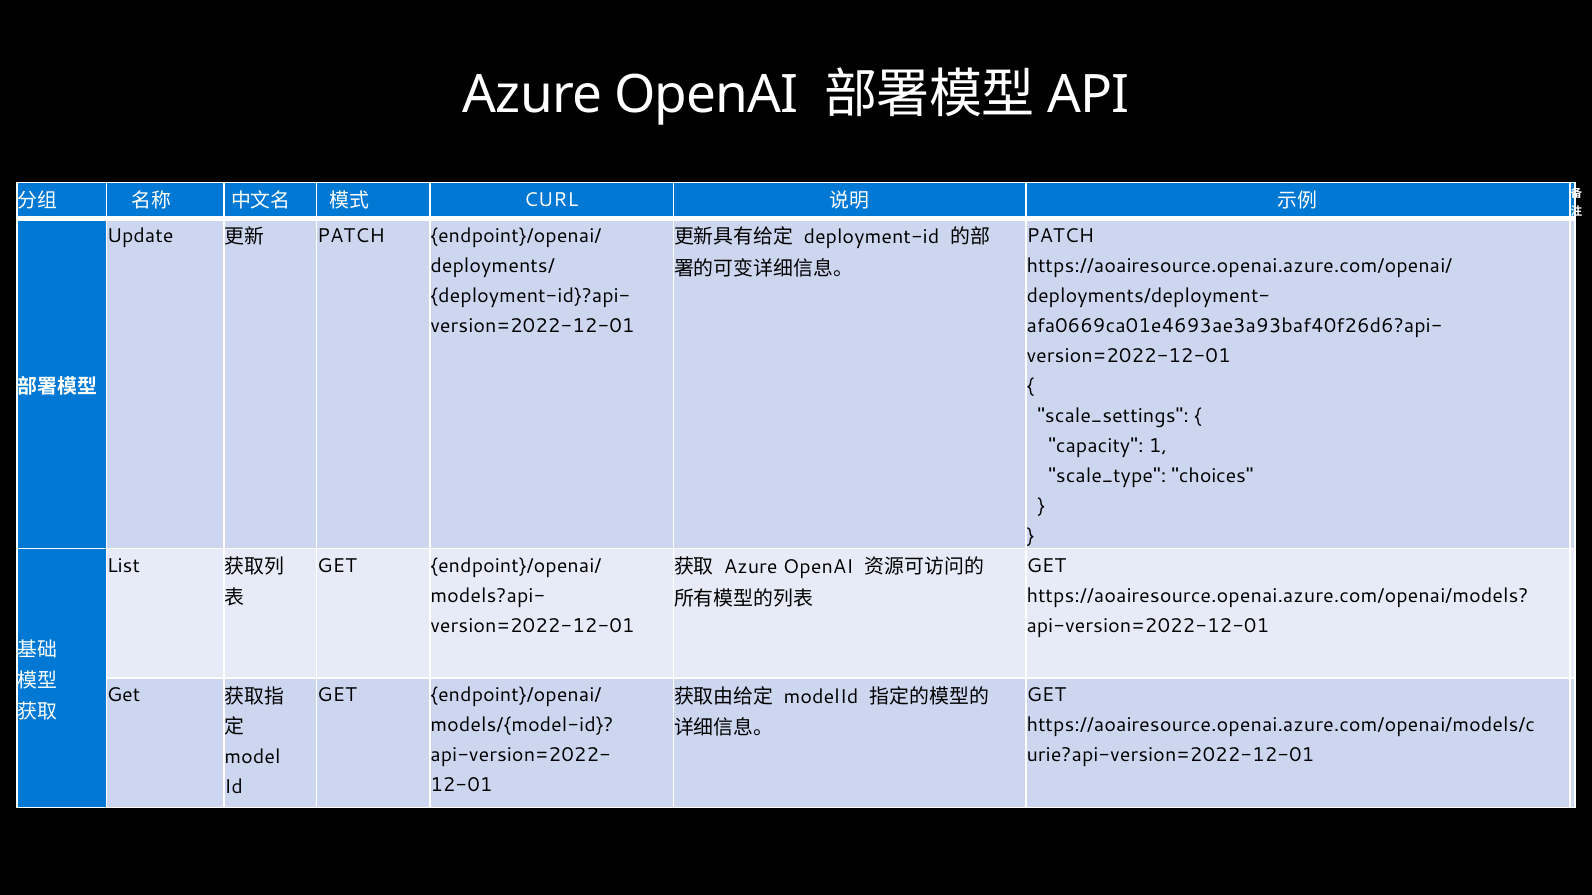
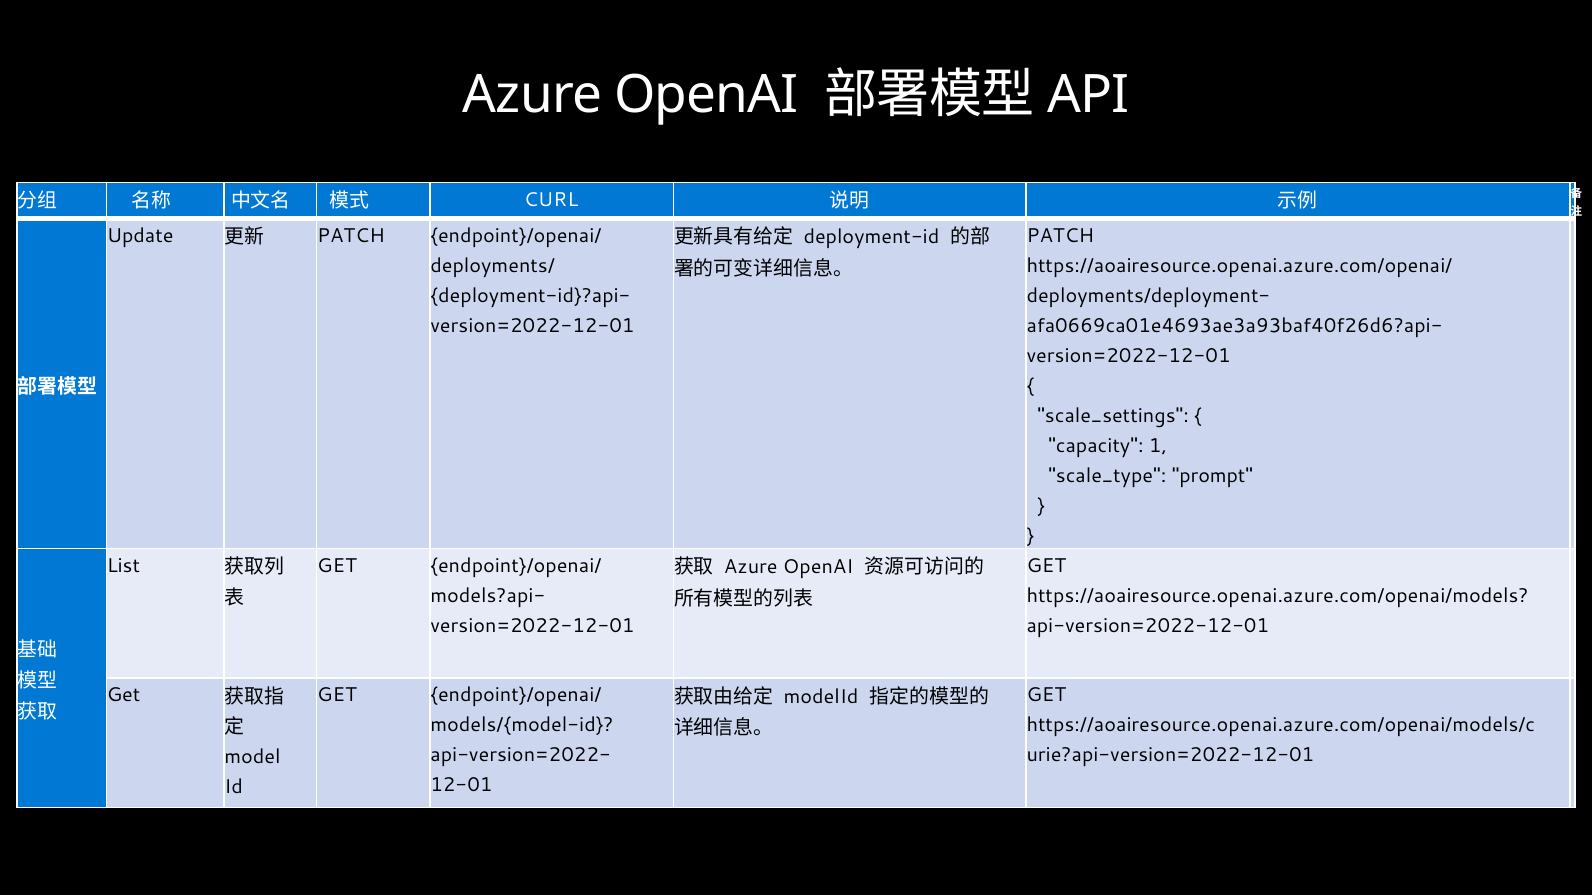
choices: choices -> prompt
